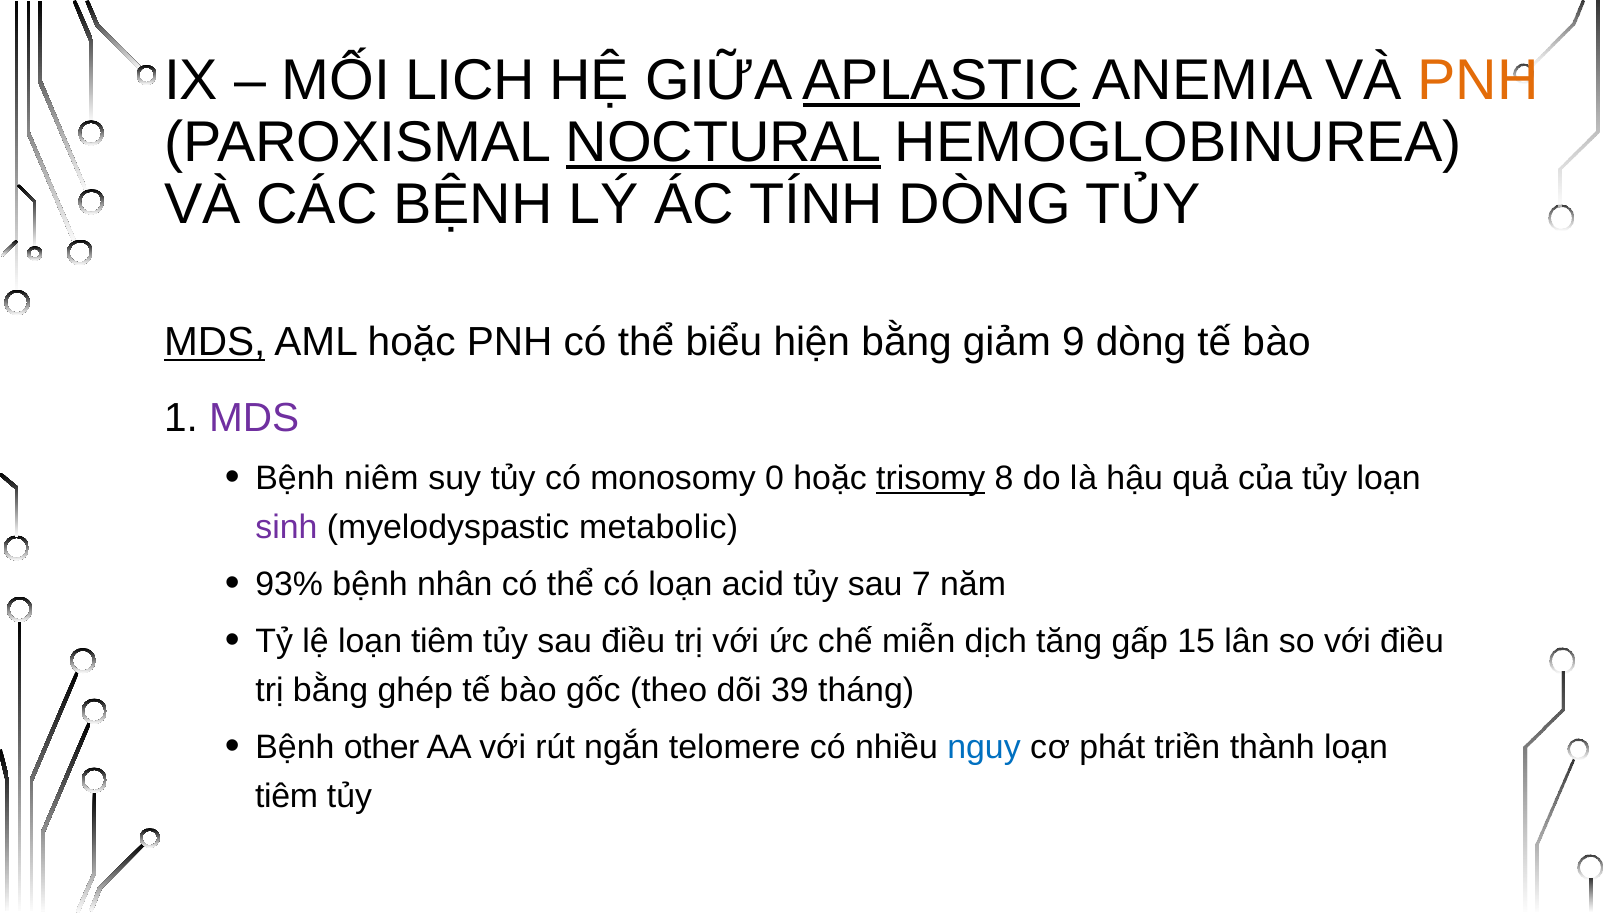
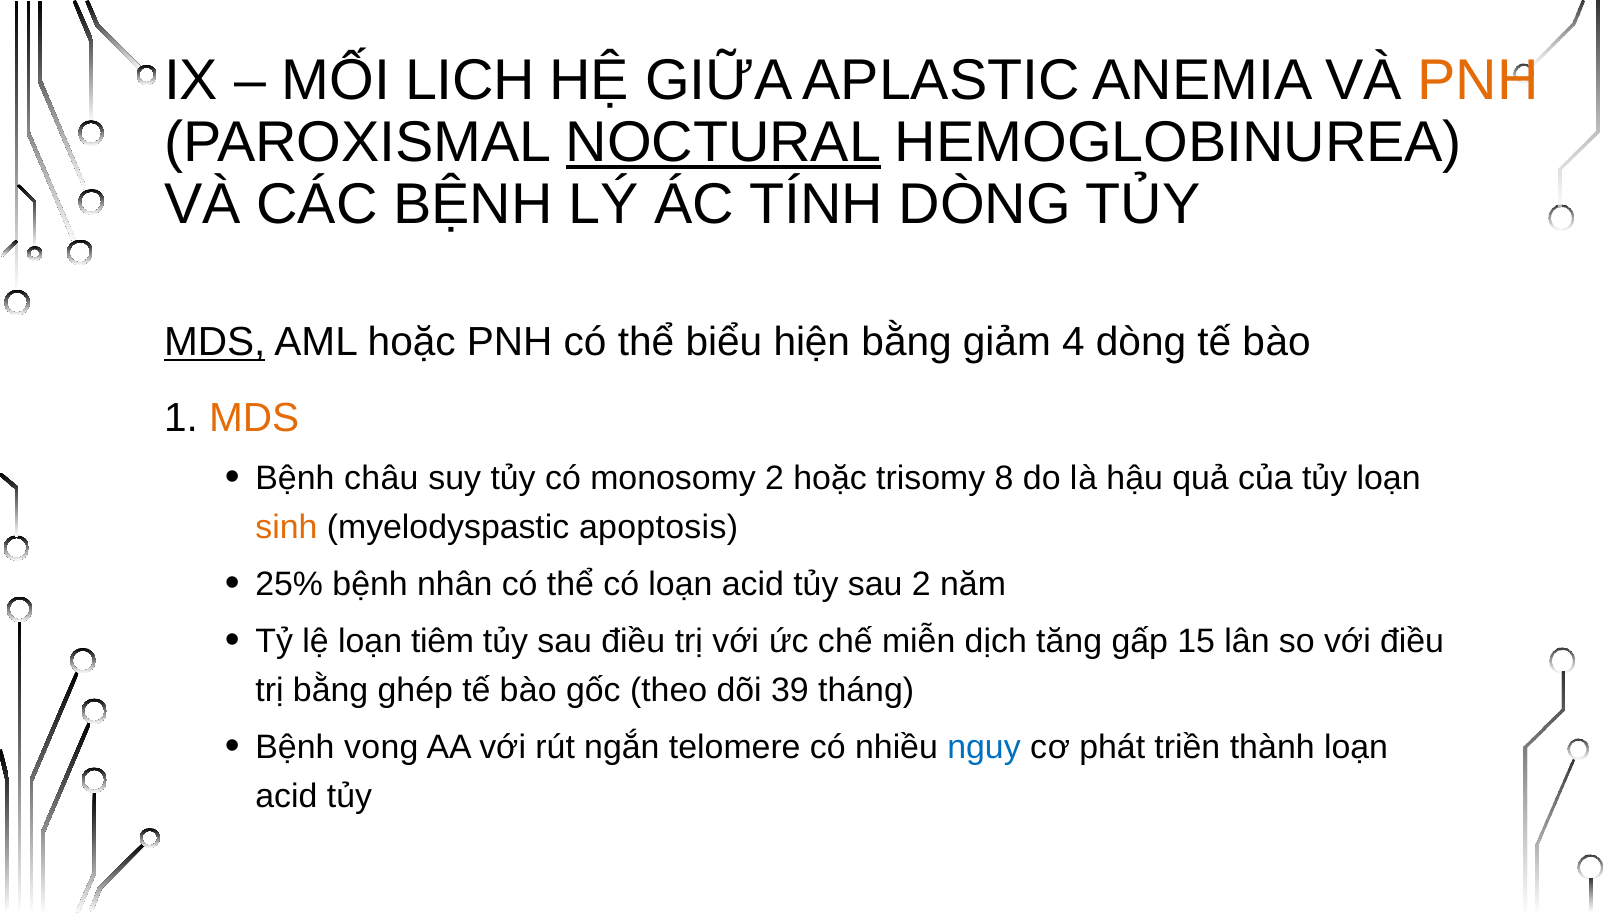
APLASTIC underline: present -> none
9: 9 -> 4
MDS at (254, 418) colour: purple -> orange
niêm: niêm -> châu
monosomy 0: 0 -> 2
trisomy underline: present -> none
sinh colour: purple -> orange
metabolic: metabolic -> apoptosis
93%: 93% -> 25%
sau 7: 7 -> 2
other: other -> vong
tiêm at (287, 796): tiêm -> acid
